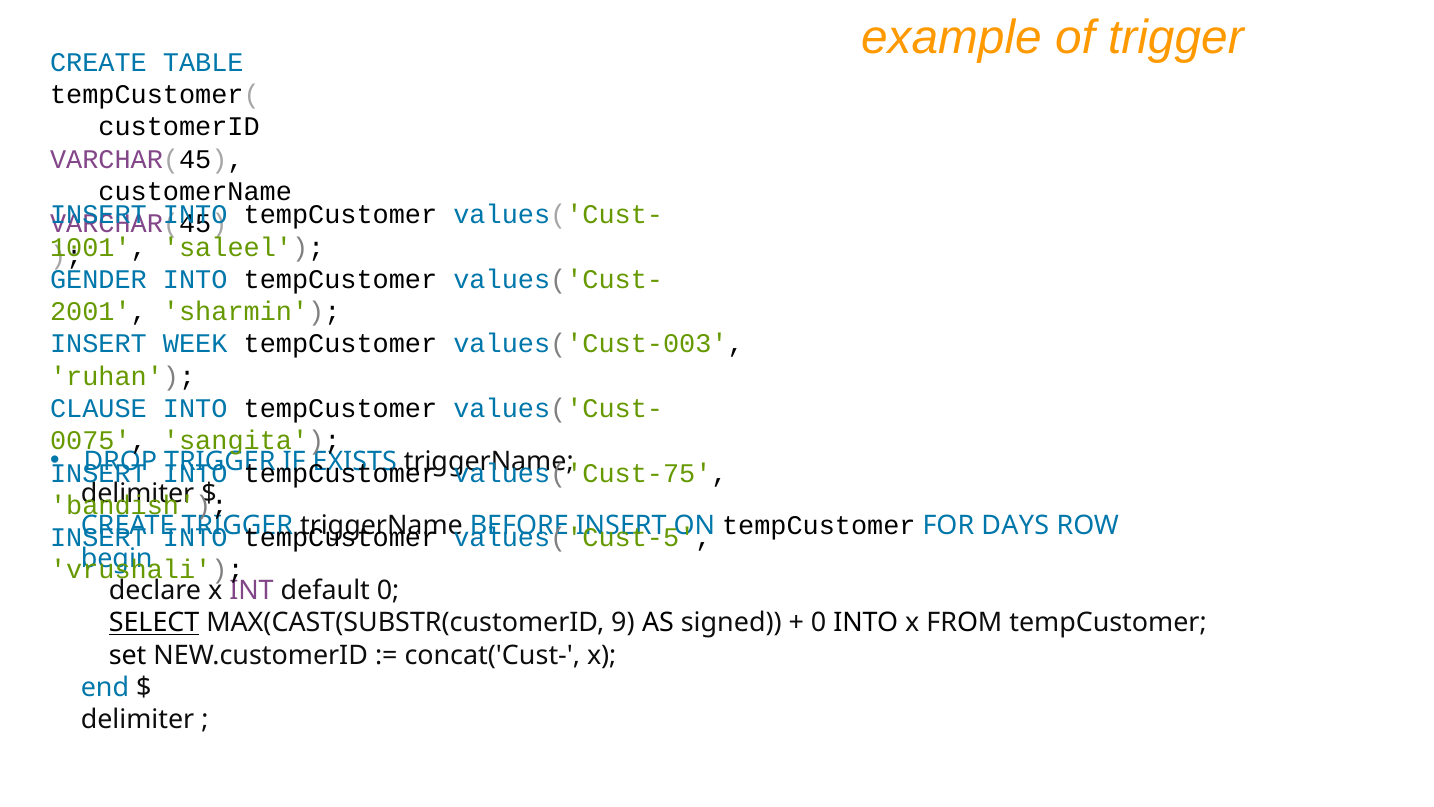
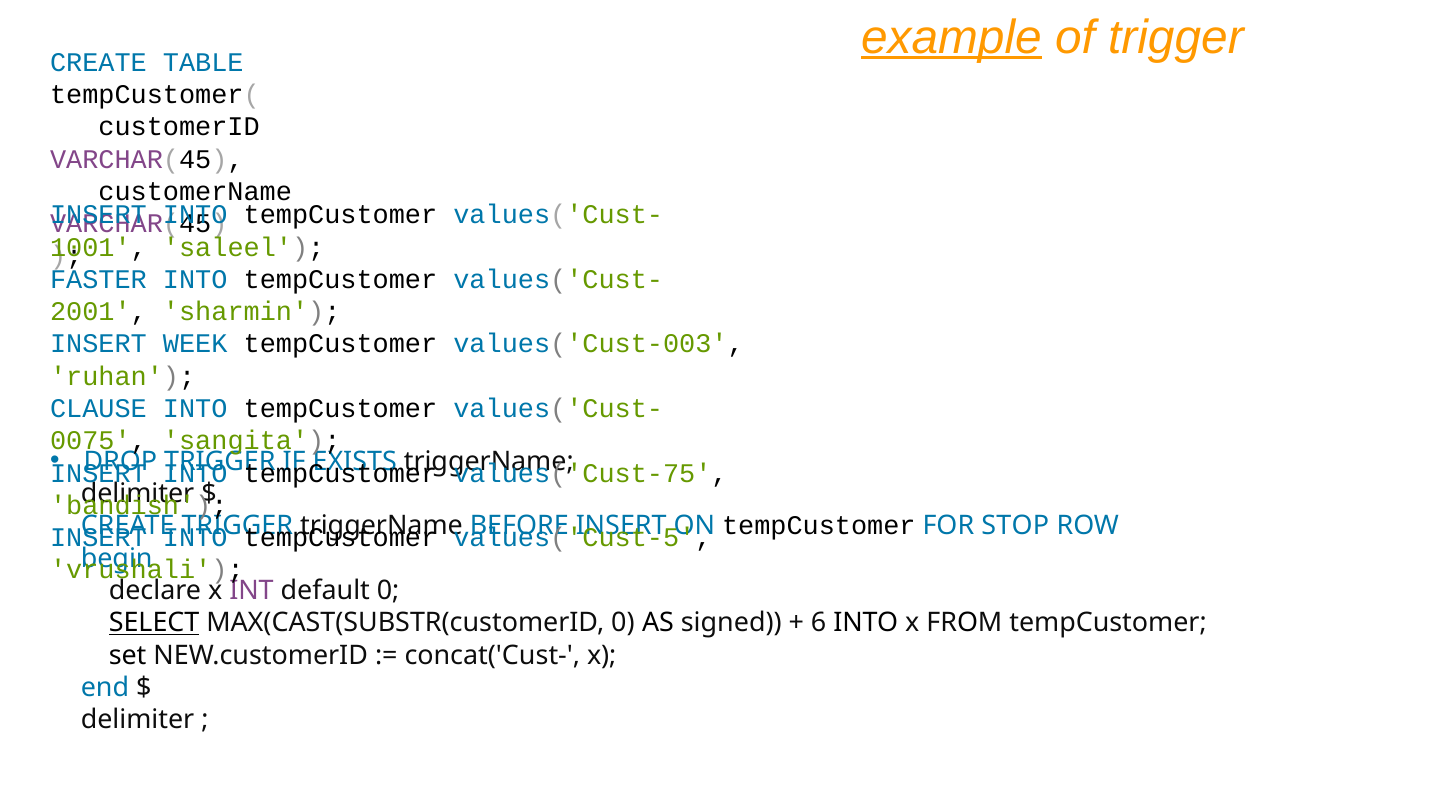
example underline: none -> present
GENDER: GENDER -> FASTER
DAYS: DAYS -> STOP
MAX(CAST(SUBSTR(customerID 9: 9 -> 0
0 at (819, 623): 0 -> 6
